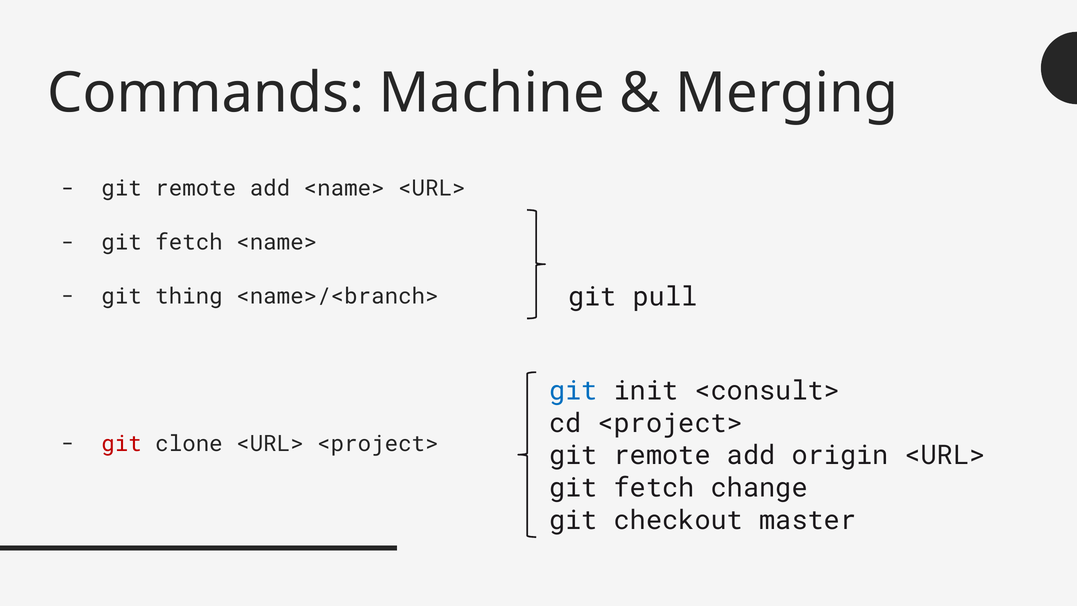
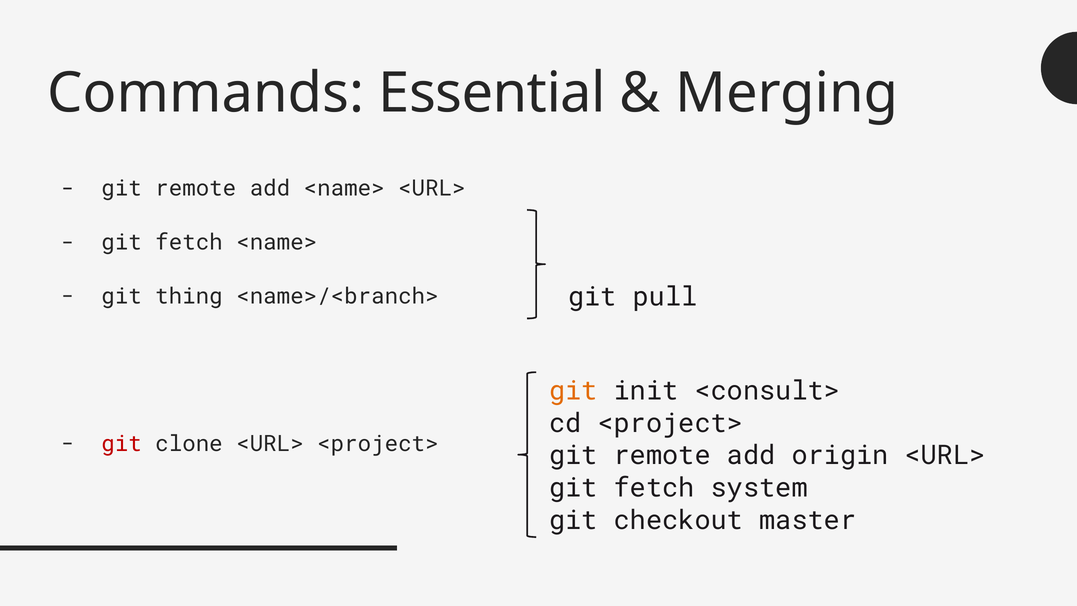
Machine: Machine -> Essential
git at (573, 391) colour: blue -> orange
change: change -> system
